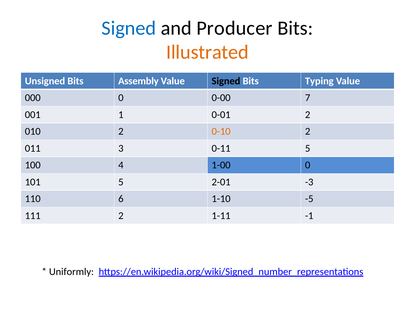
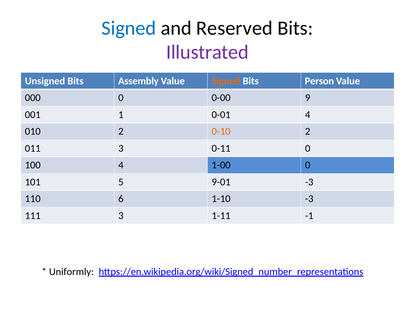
Producer: Producer -> Reserved
Illustrated colour: orange -> purple
Signed at (226, 81) colour: black -> orange
Typing: Typing -> Person
7: 7 -> 9
0-01 2: 2 -> 4
0-11 5: 5 -> 0
2-01: 2-01 -> 9-01
1-10 -5: -5 -> -3
111 2: 2 -> 3
